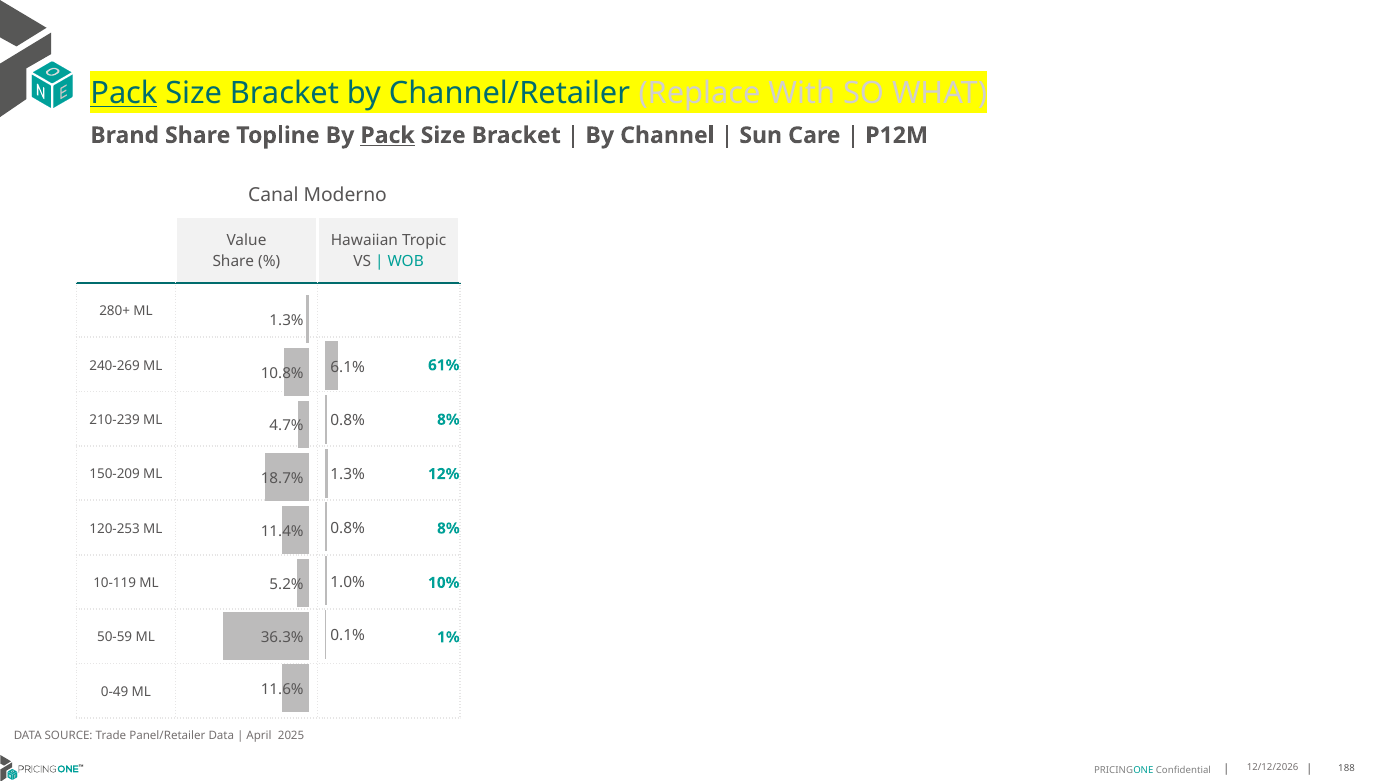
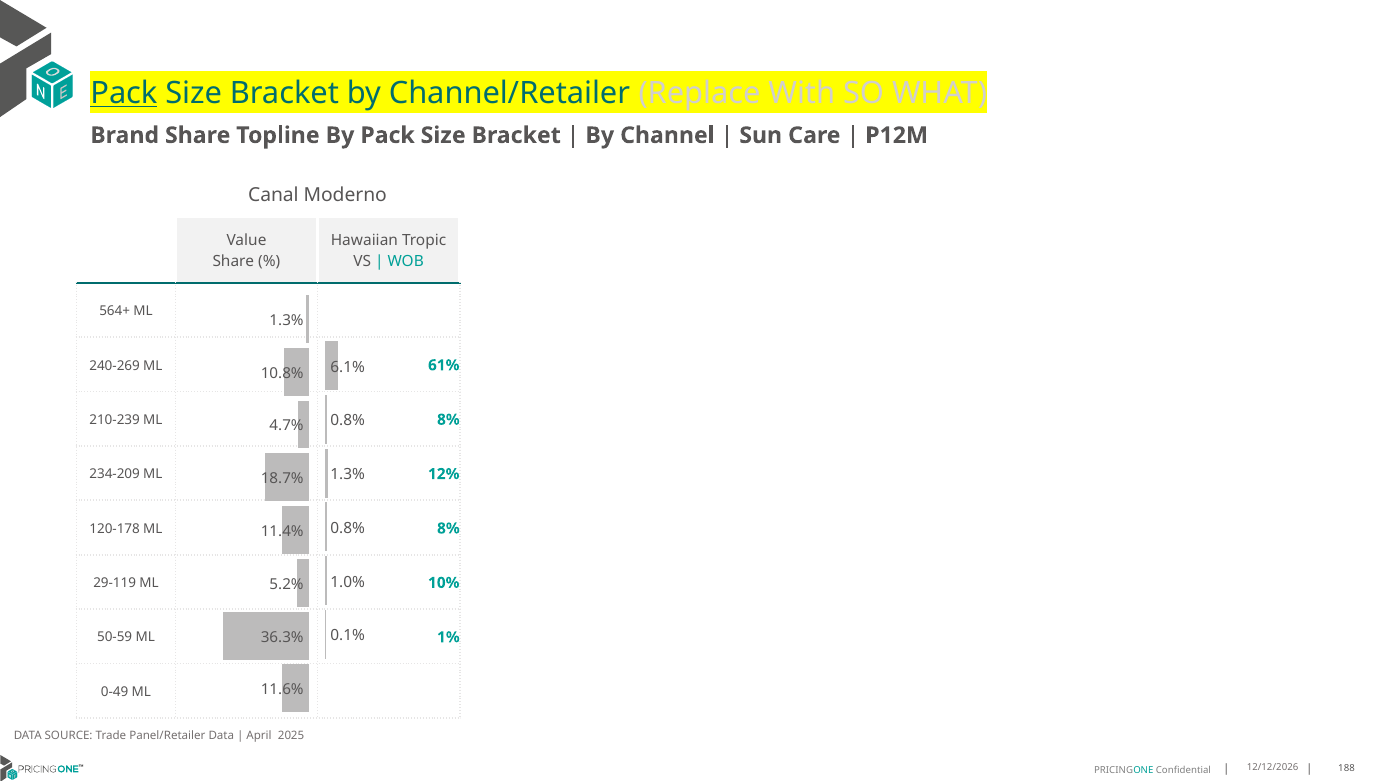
Pack at (388, 135) underline: present -> none
280+: 280+ -> 564+
150-209: 150-209 -> 234-209
120-253: 120-253 -> 120-178
10-119: 10-119 -> 29-119
